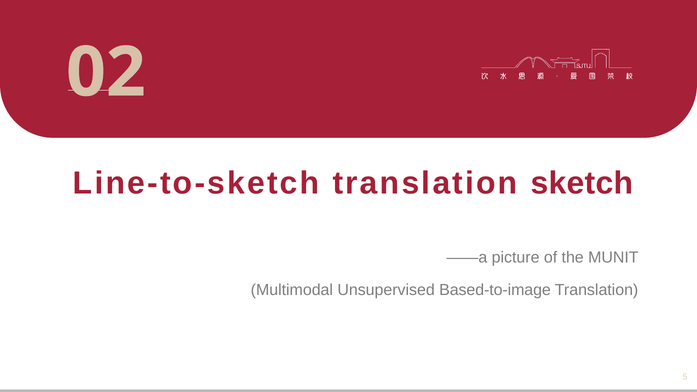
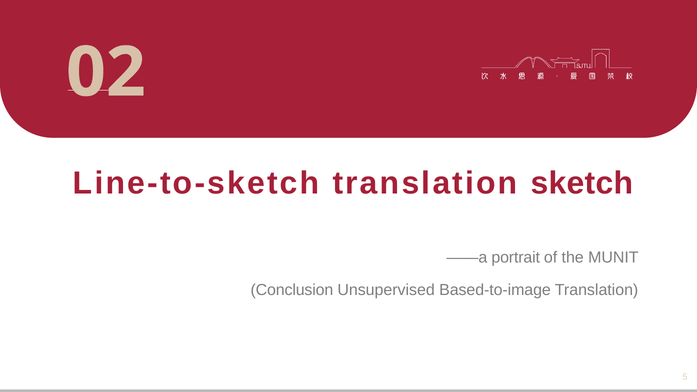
picture: picture -> portrait
Multimodal: Multimodal -> Conclusion
